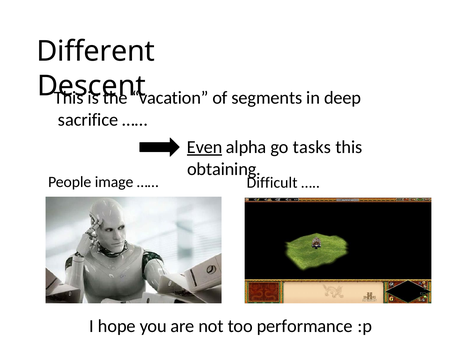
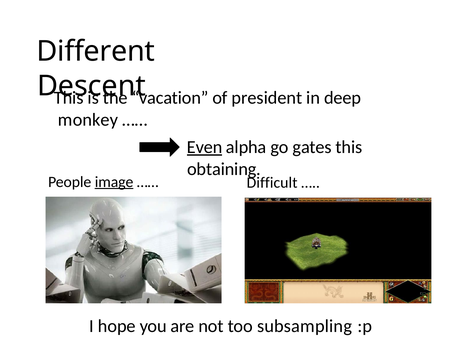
segments: segments -> president
sacrifice: sacrifice -> monkey
tasks: tasks -> gates
image underline: none -> present
performance: performance -> subsampling
